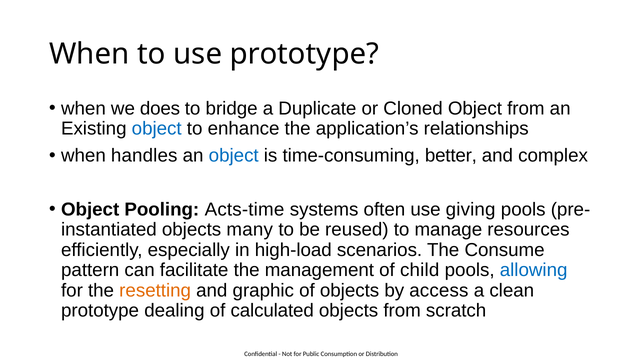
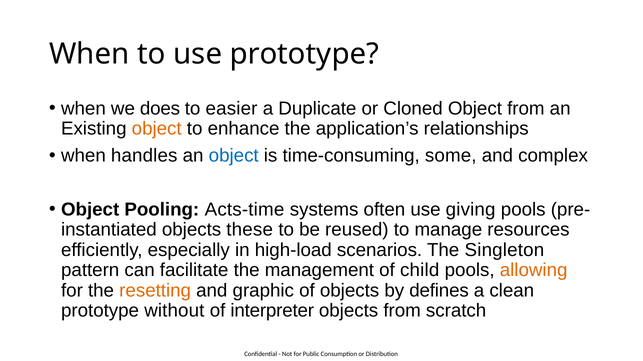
bridge: bridge -> easier
object at (157, 129) colour: blue -> orange
better: better -> some
many: many -> these
Consume: Consume -> Singleton
allowing colour: blue -> orange
access: access -> defines
dealing: dealing -> without
calculated: calculated -> interpreter
